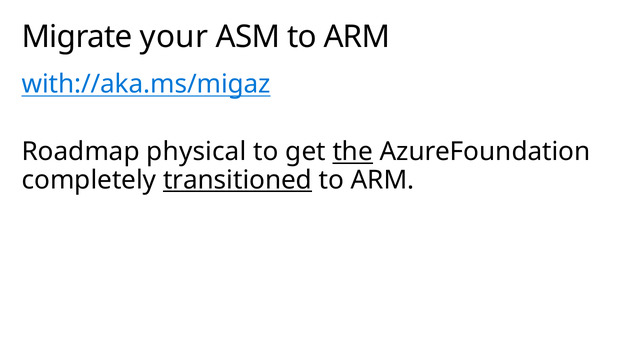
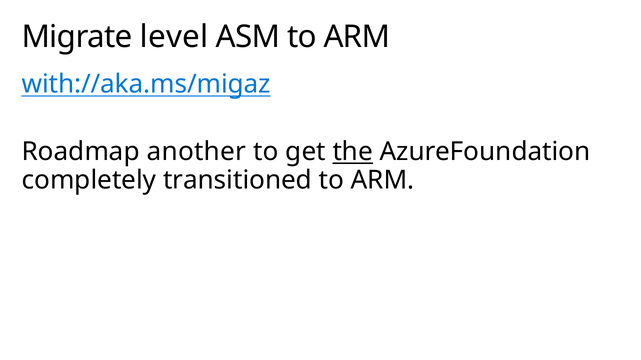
your: your -> level
physical: physical -> another
transitioned underline: present -> none
